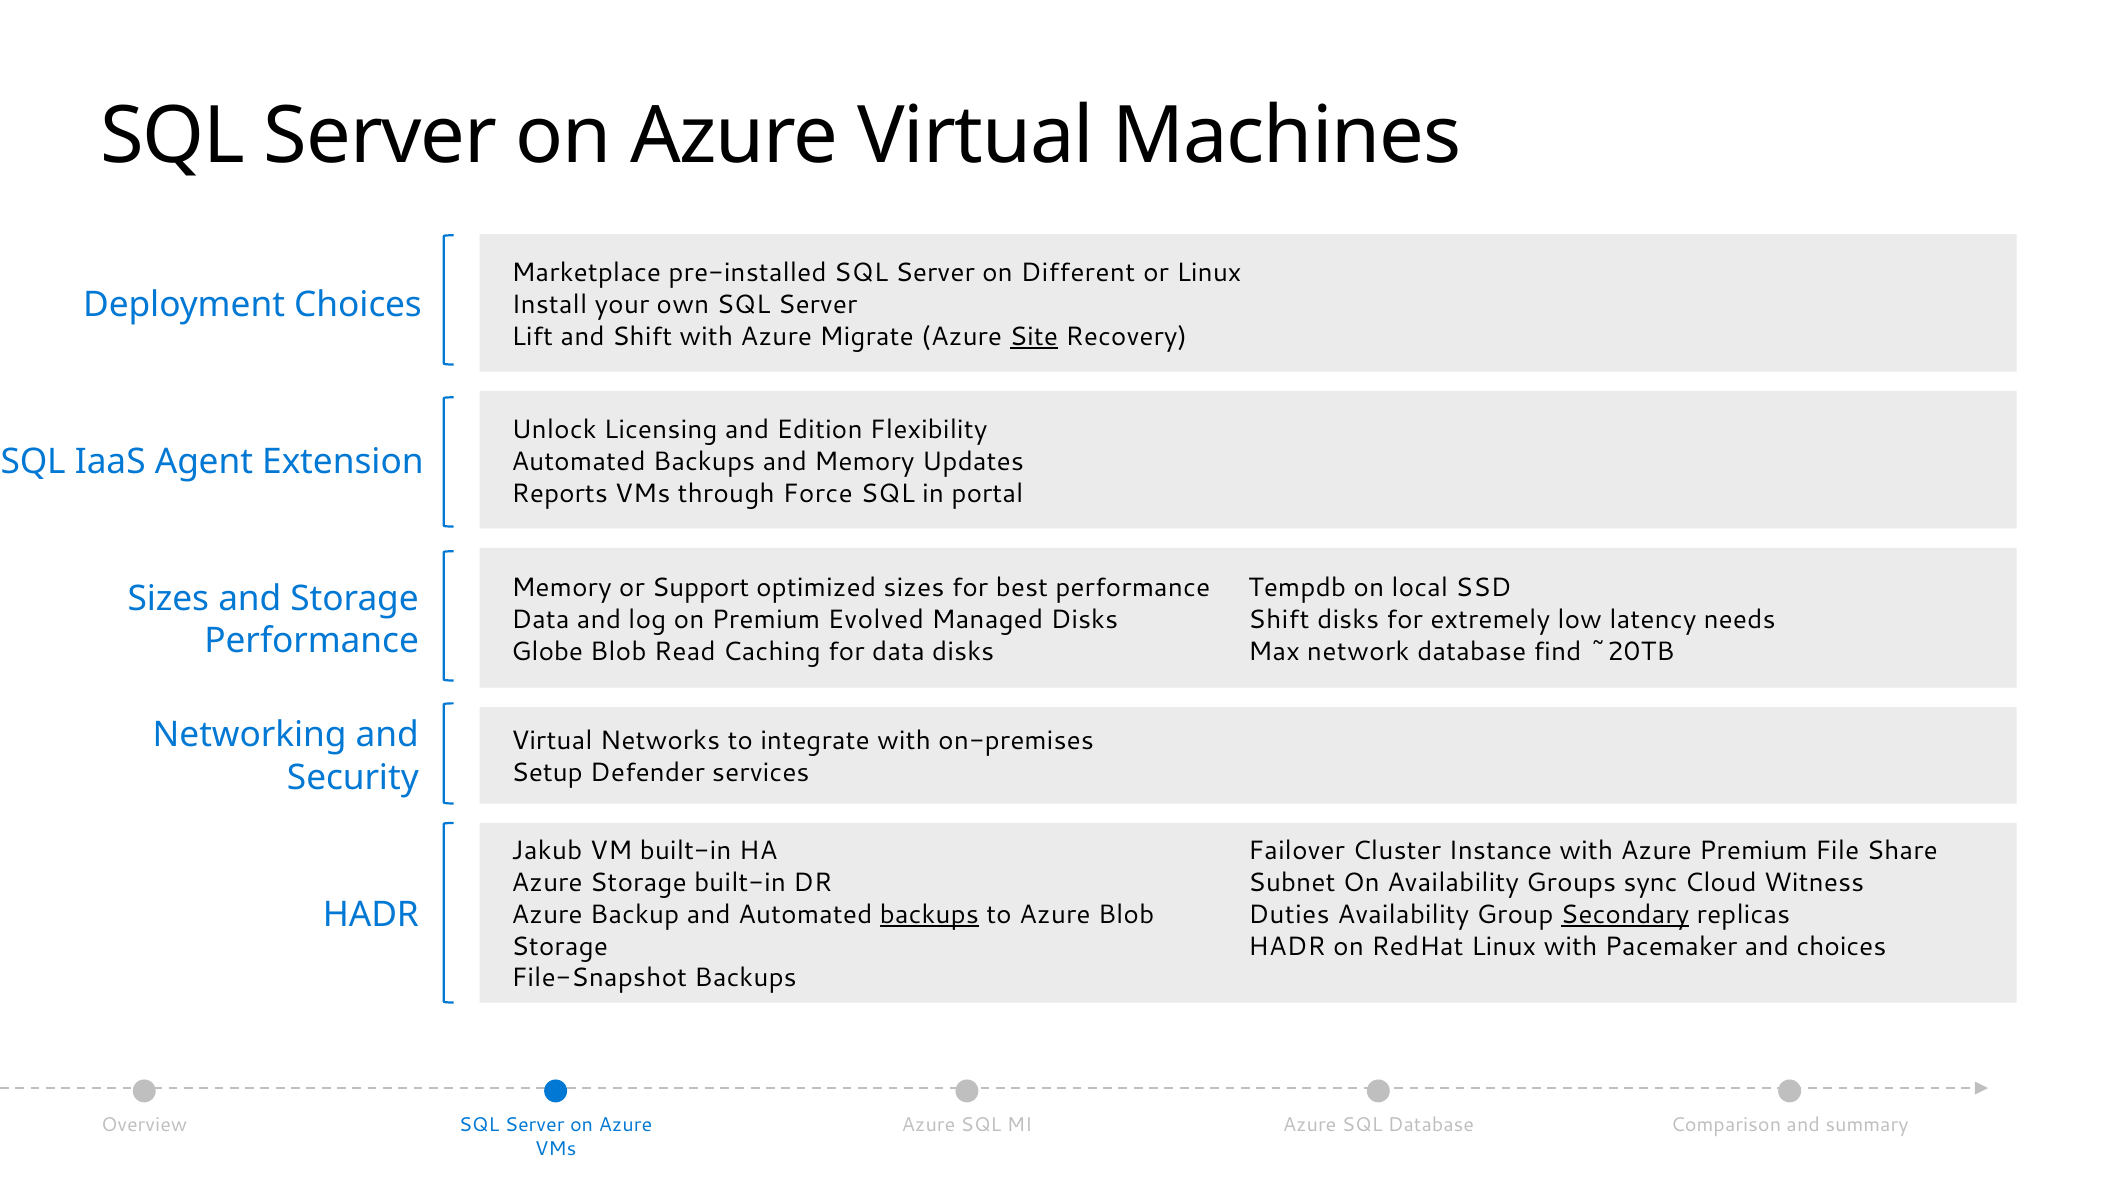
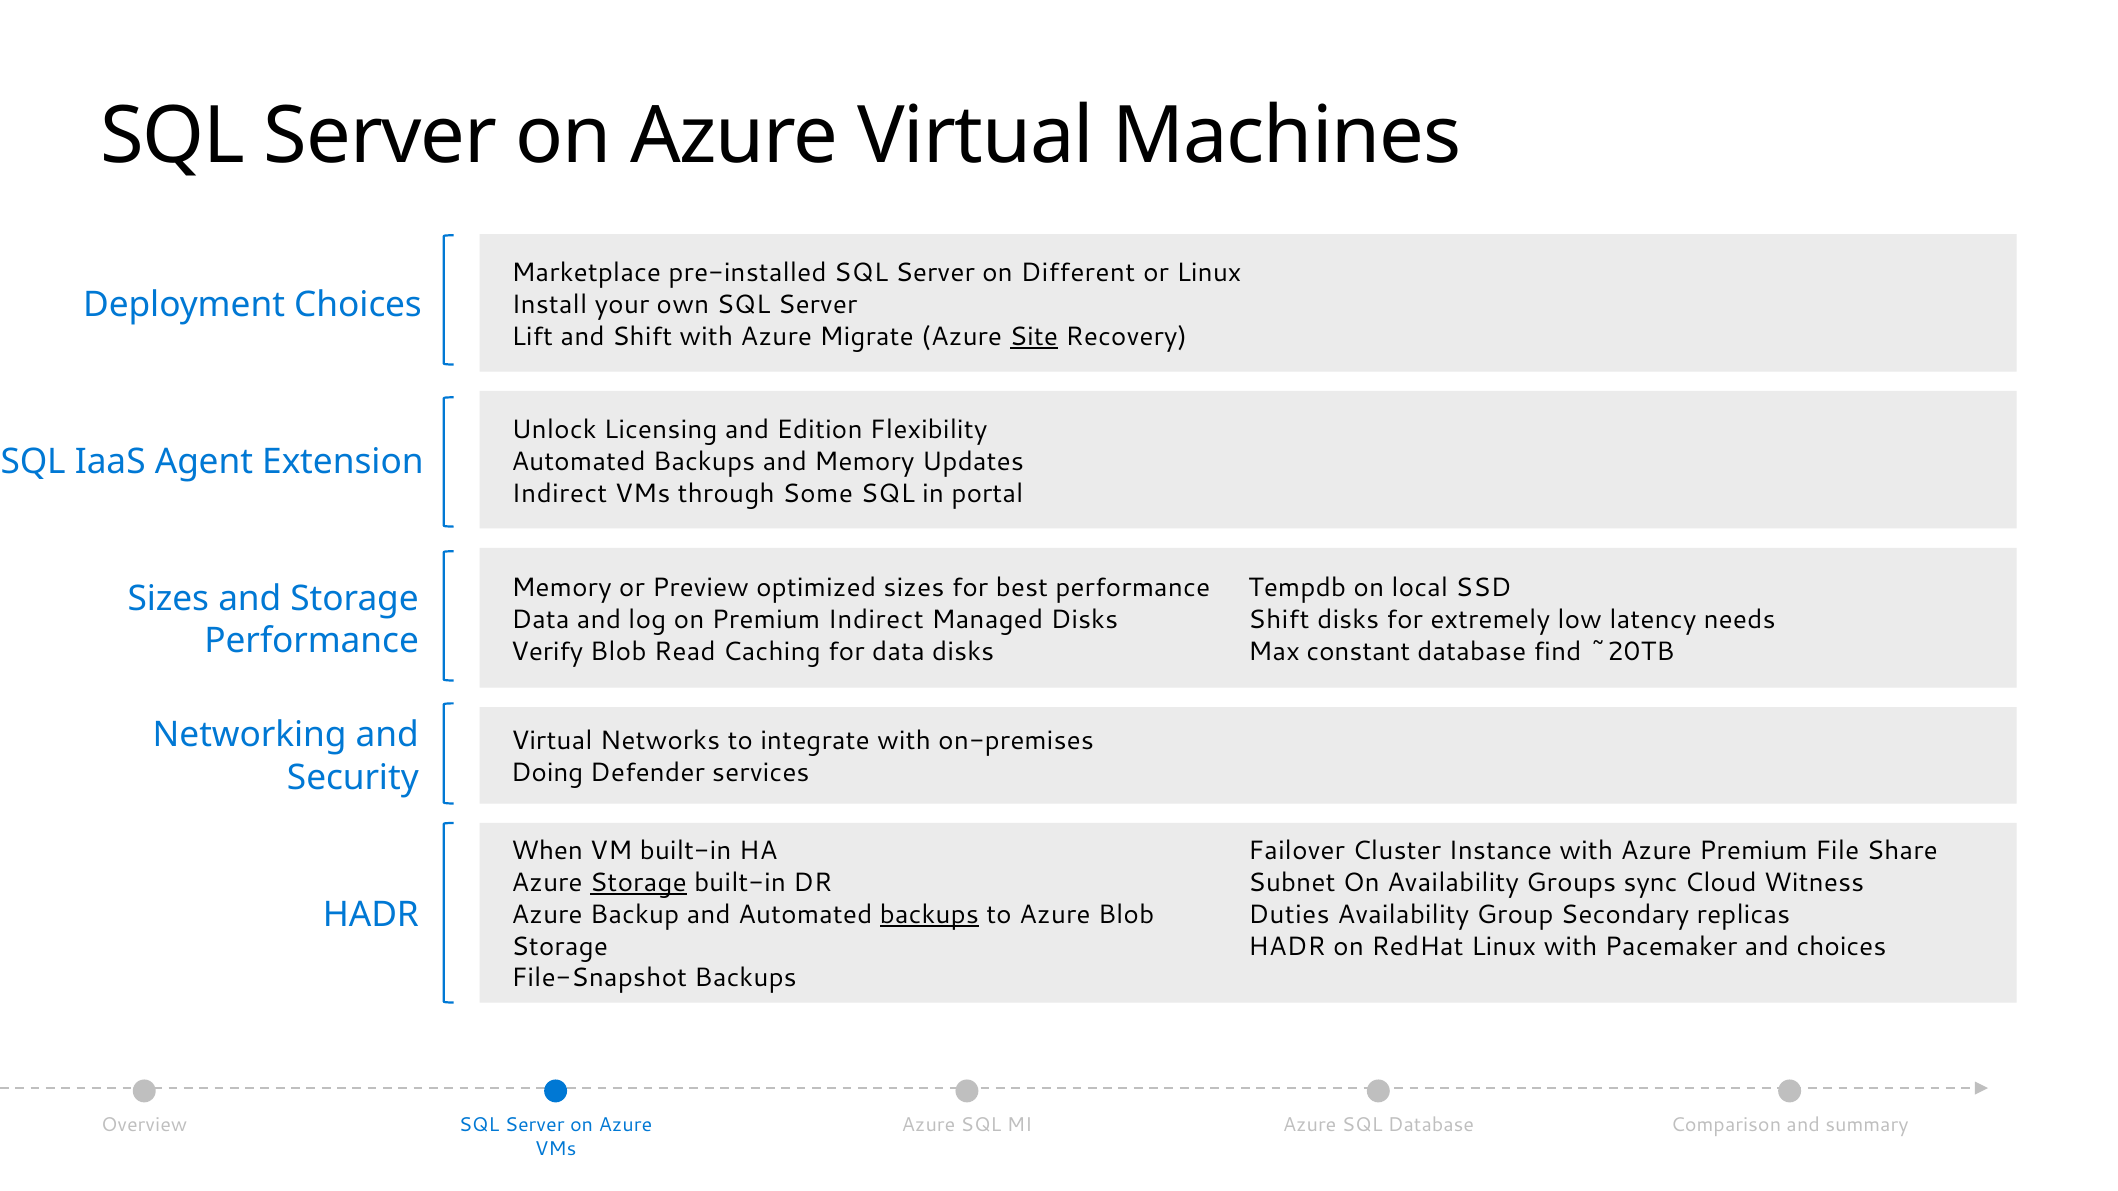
Reports at (560, 493): Reports -> Indirect
Force: Force -> Some
Support: Support -> Preview
Premium Evolved: Evolved -> Indirect
Globe: Globe -> Verify
network: network -> constant
Setup: Setup -> Doing
Jakub: Jakub -> When
Storage at (638, 883) underline: none -> present
Secondary underline: present -> none
